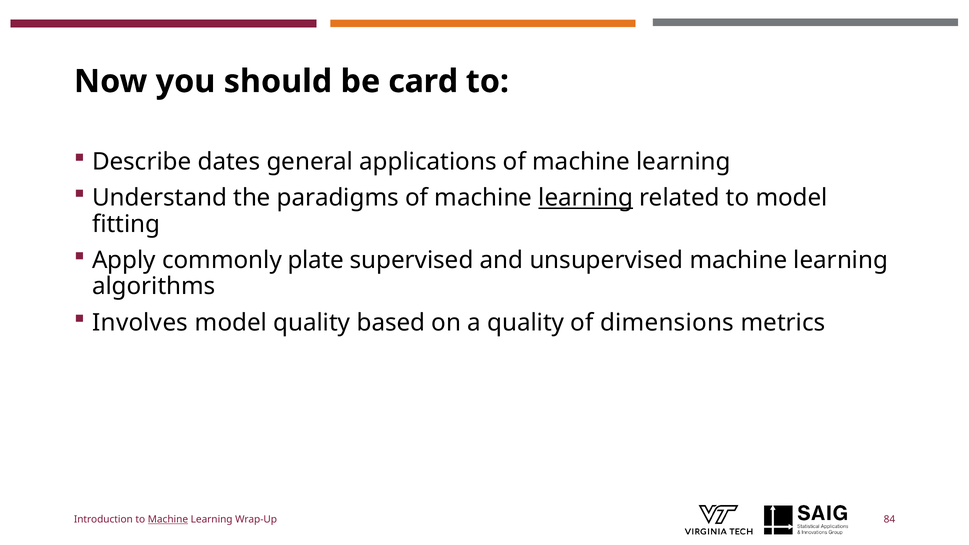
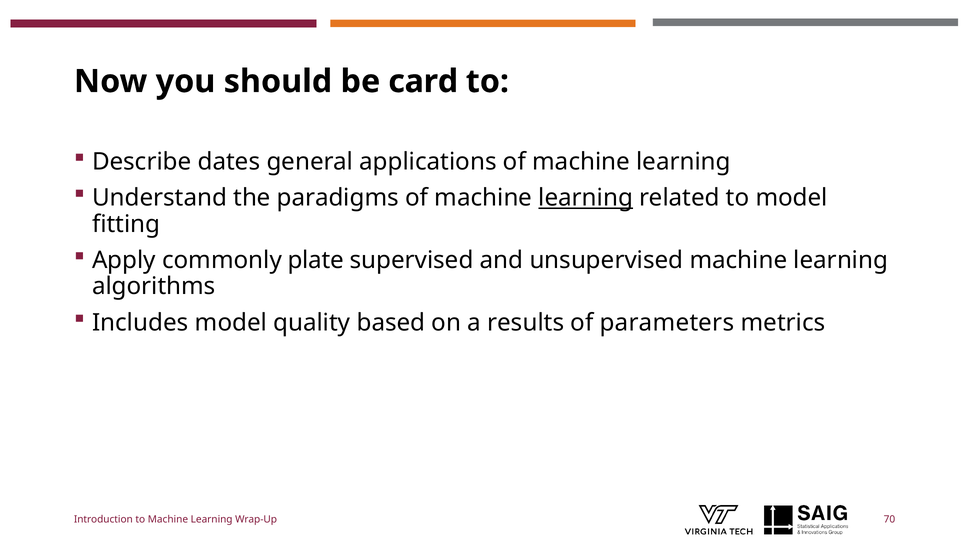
Involves: Involves -> Includes
a quality: quality -> results
dimensions: dimensions -> parameters
Machine at (168, 520) underline: present -> none
84: 84 -> 70
